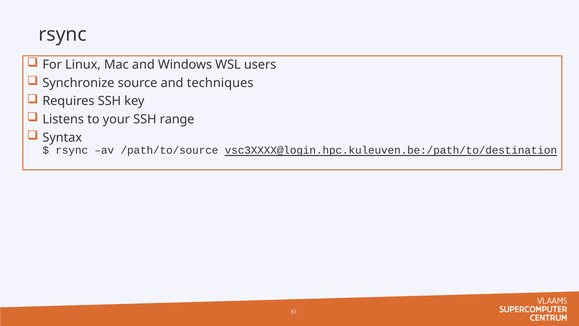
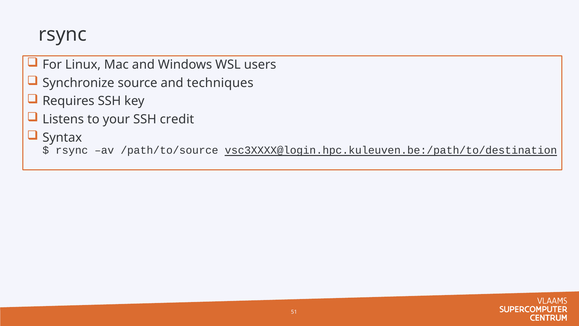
range: range -> credit
